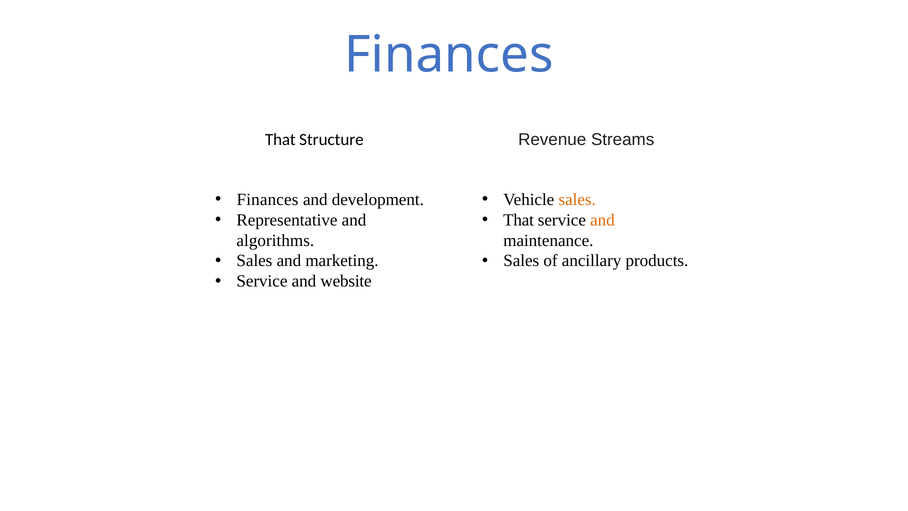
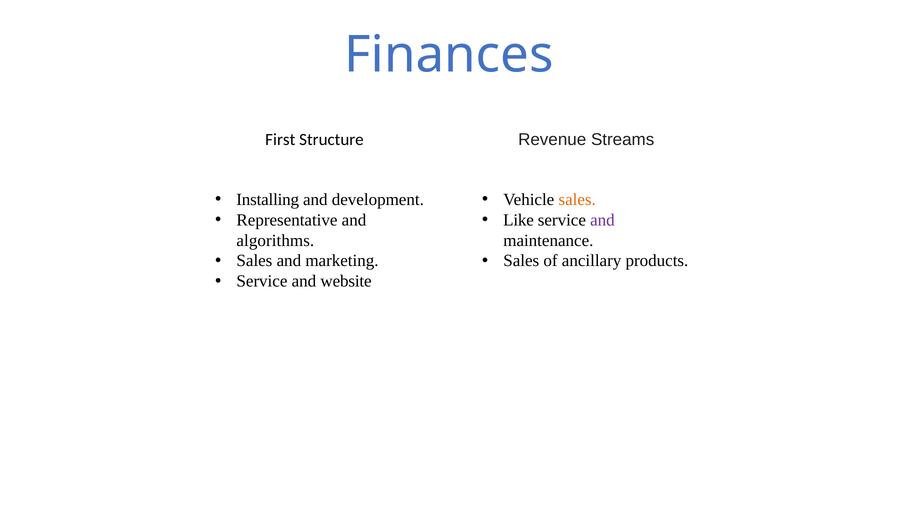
That at (280, 140): That -> First
Finances at (268, 199): Finances -> Installing
That at (519, 220): That -> Like
and at (602, 220) colour: orange -> purple
